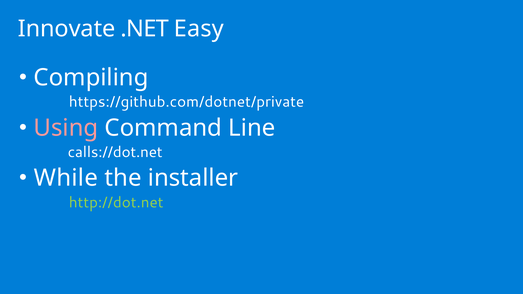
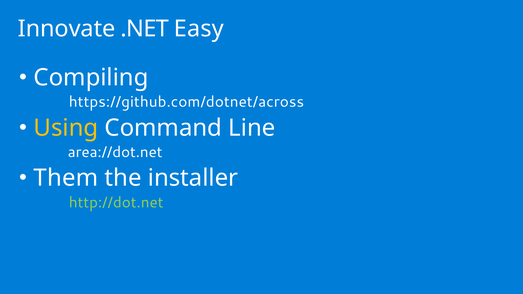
https://github.com/dotnet/private: https://github.com/dotnet/private -> https://github.com/dotnet/across
Using colour: pink -> yellow
calls://dot.net: calls://dot.net -> area://dot.net
While: While -> Them
